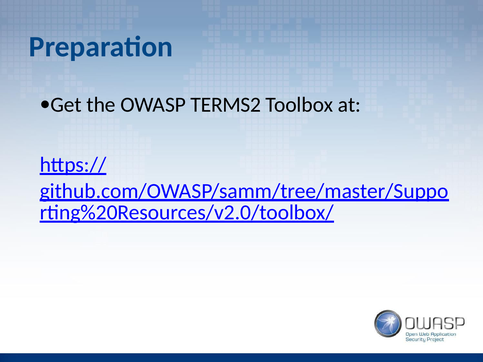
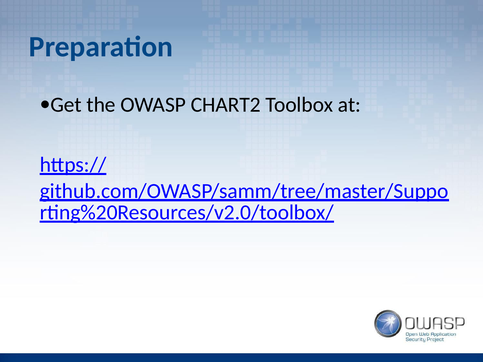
TERMS2: TERMS2 -> CHART2
